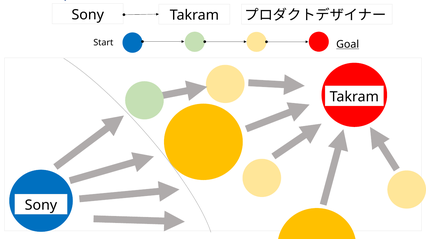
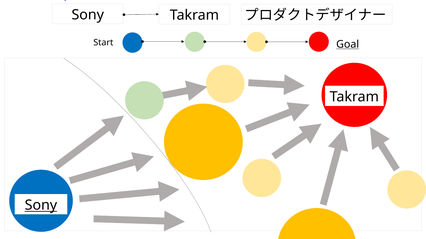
Sony at (41, 206) underline: none -> present
